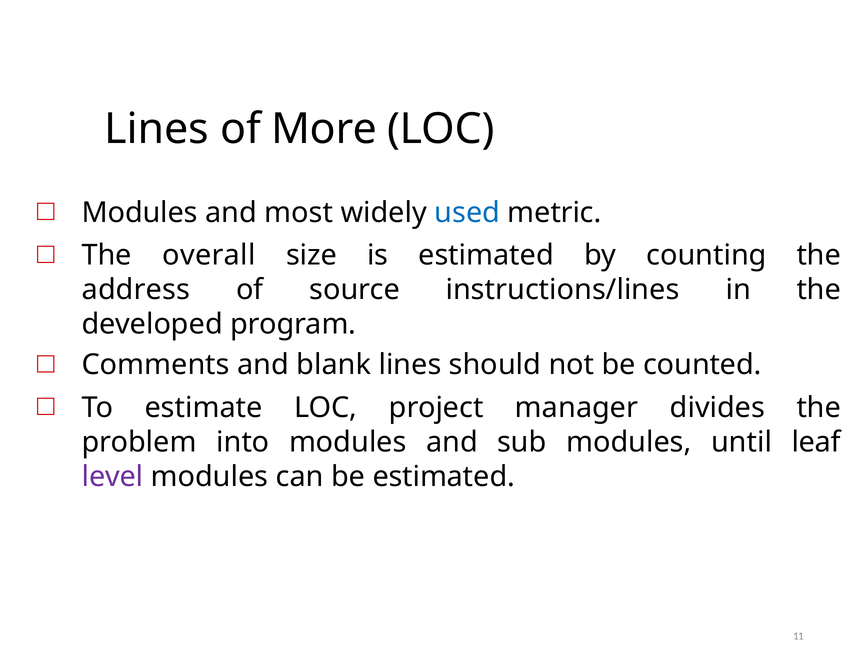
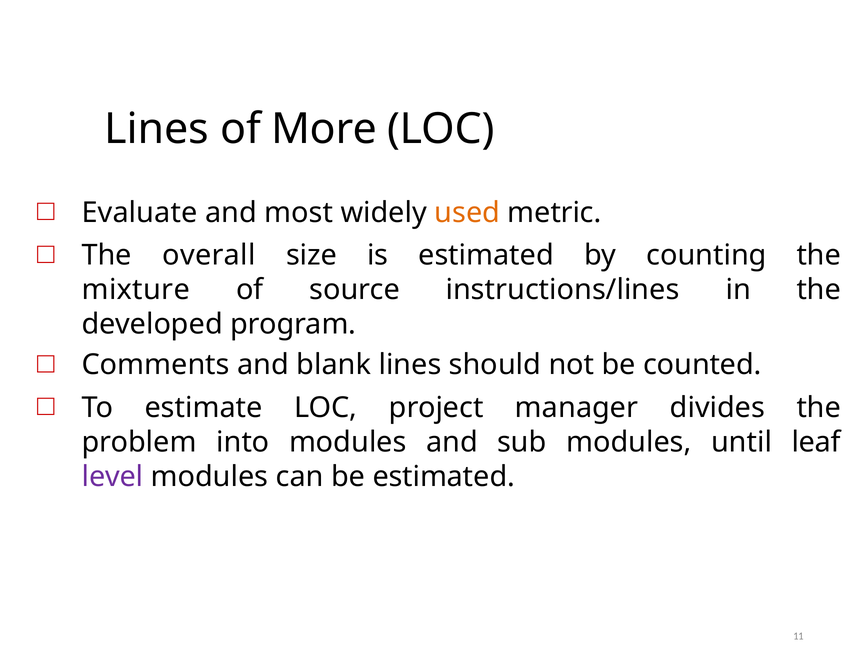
Modules at (140, 213): Modules -> Evaluate
used colour: blue -> orange
address: address -> mixture
